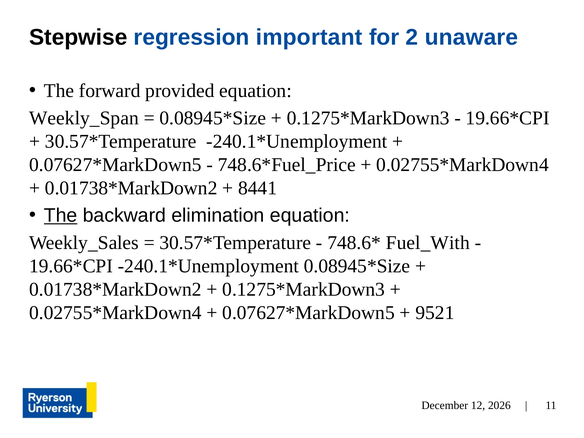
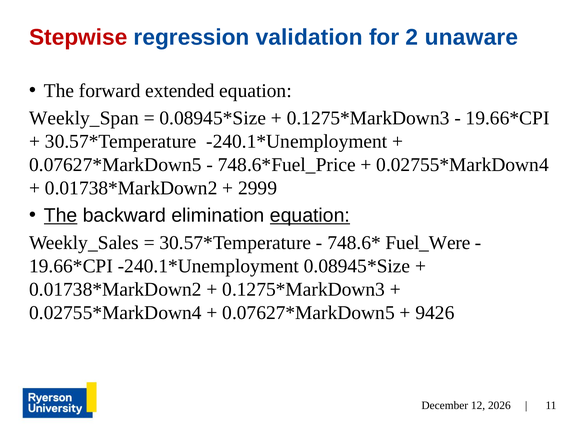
Stepwise colour: black -> red
important: important -> validation
provided: provided -> extended
8441: 8441 -> 2999
equation at (310, 215) underline: none -> present
Fuel_With: Fuel_With -> Fuel_Were
9521: 9521 -> 9426
